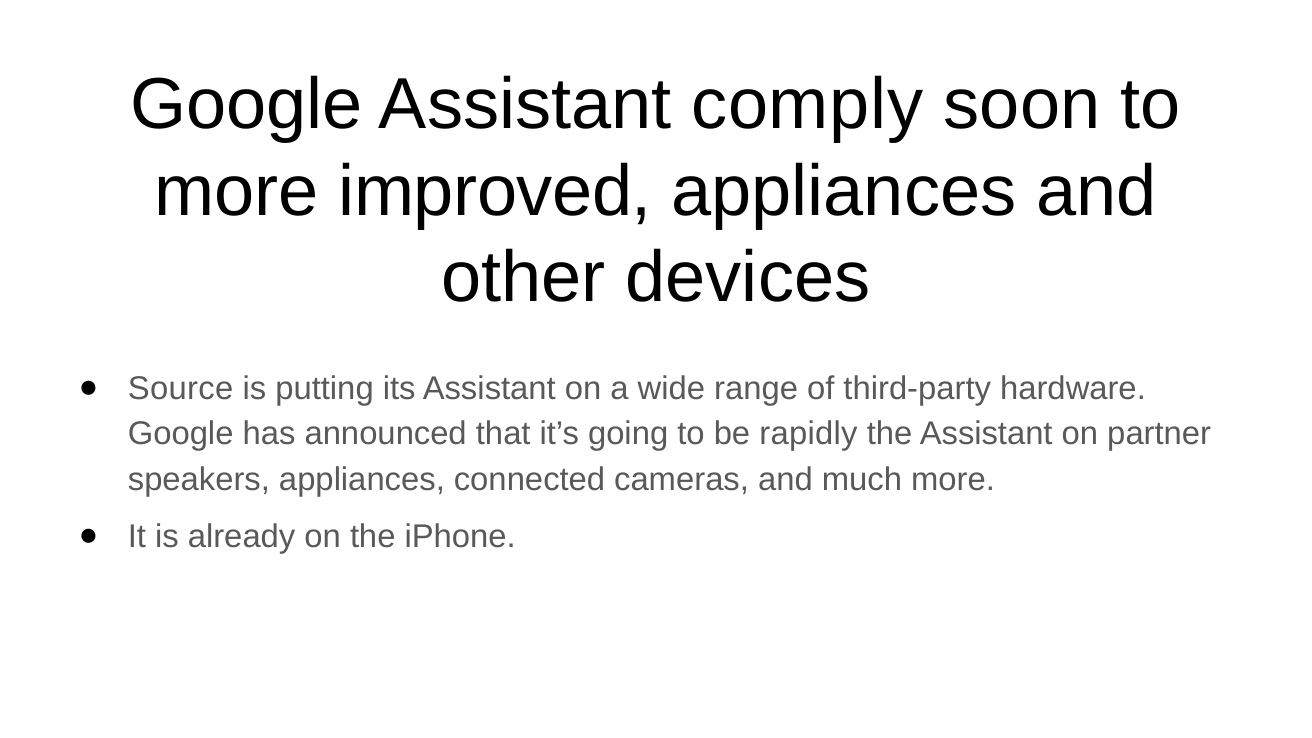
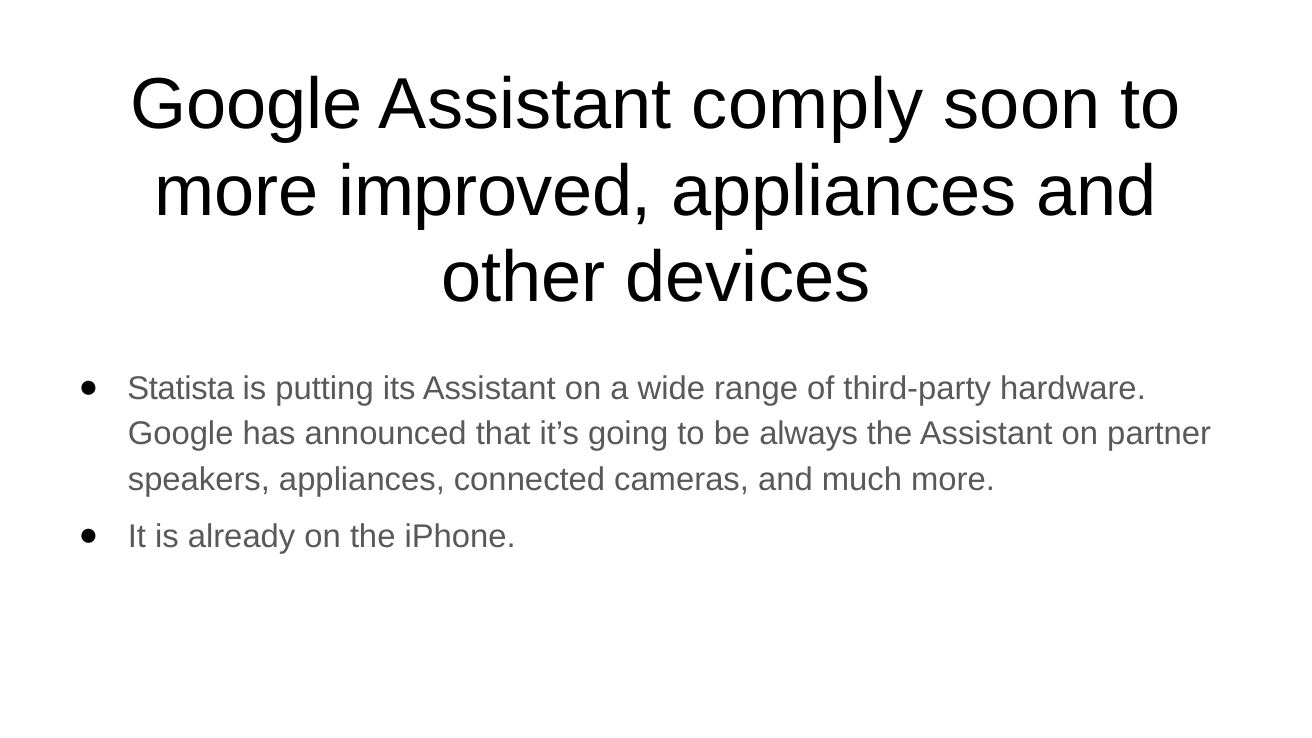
Source: Source -> Statista
rapidly: rapidly -> always
